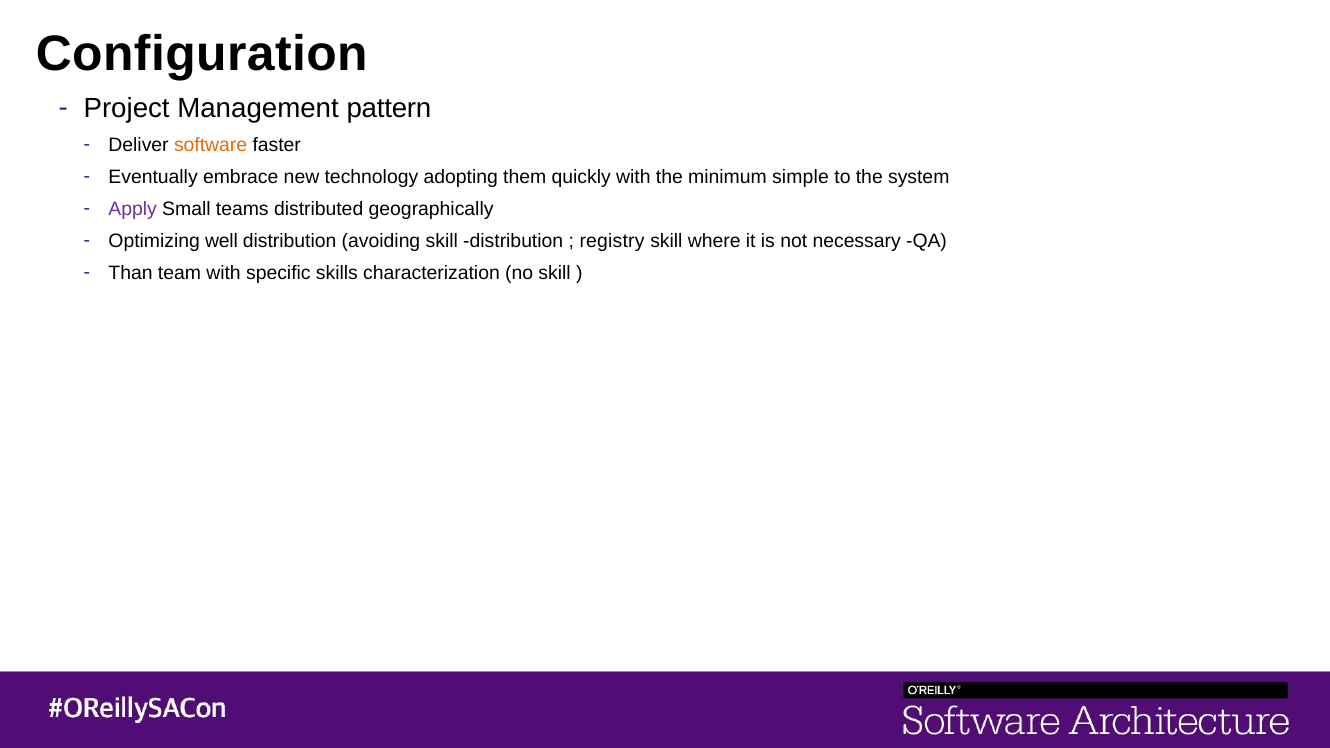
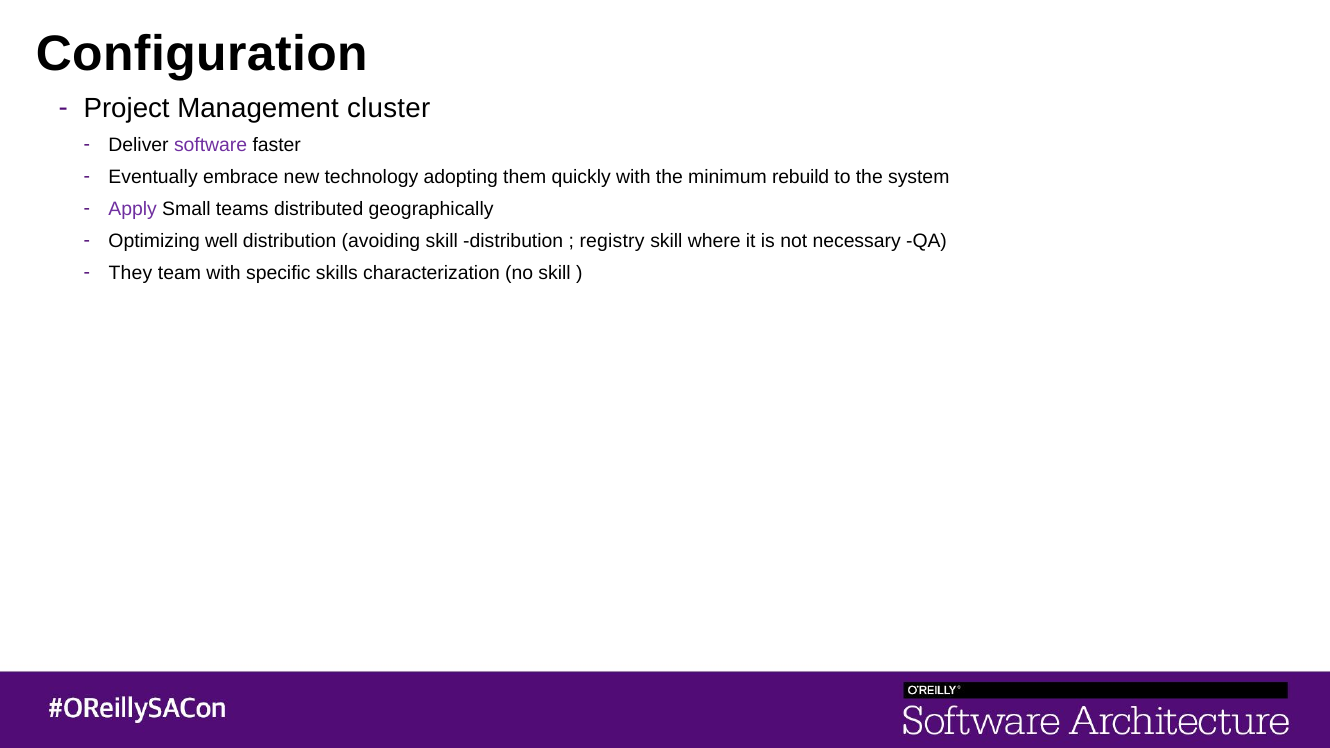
pattern: pattern -> cluster
software colour: orange -> purple
simple: simple -> rebuild
Than: Than -> They
